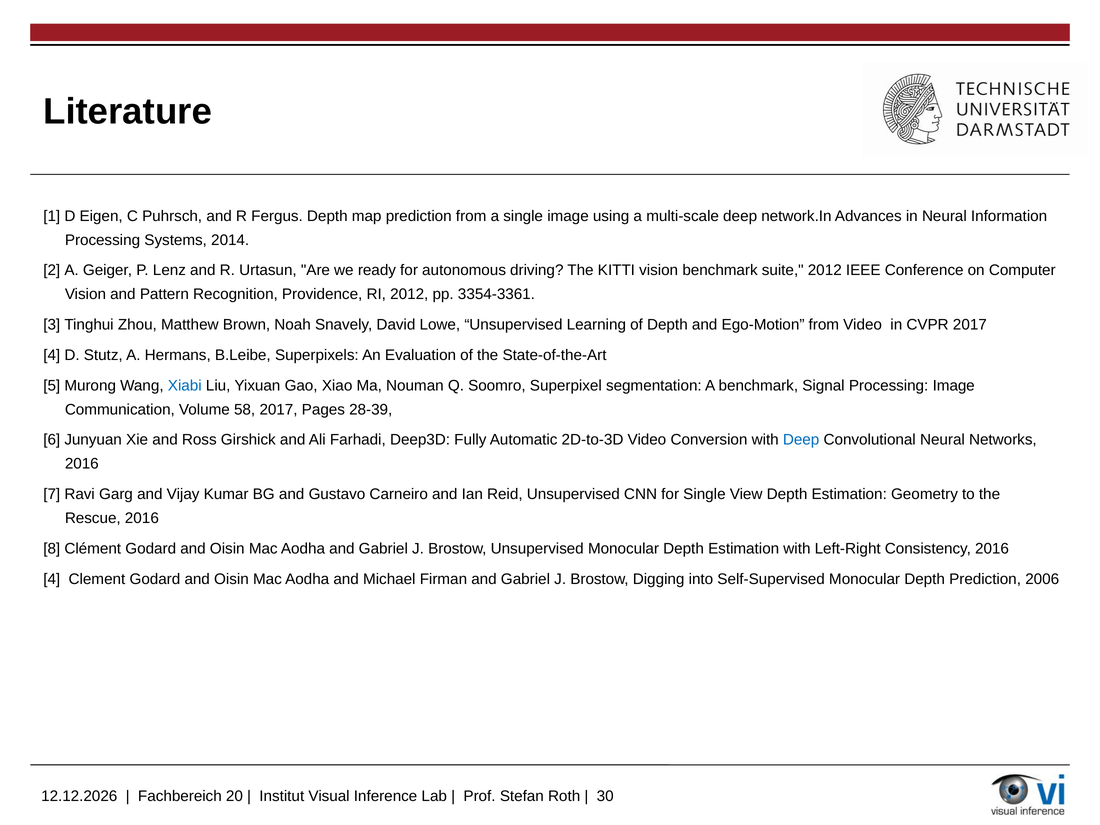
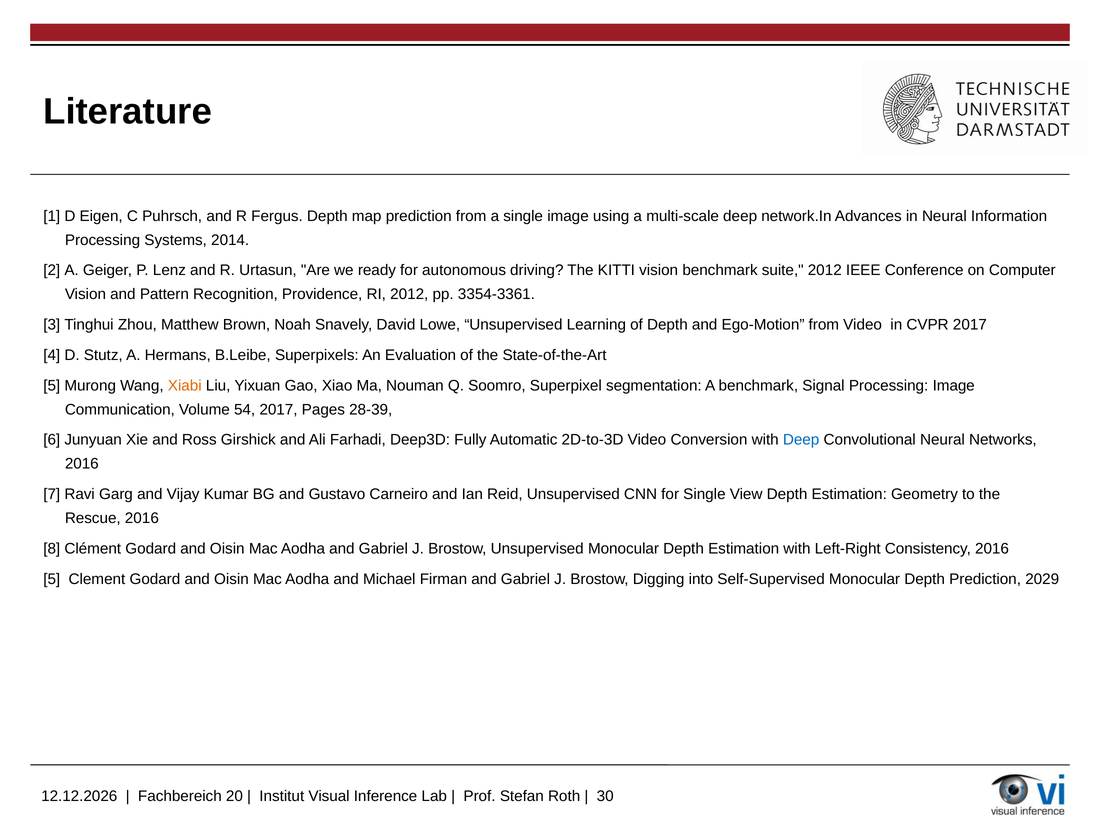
Xiabi colour: blue -> orange
58: 58 -> 54
4 at (52, 579): 4 -> 5
2006: 2006 -> 2029
